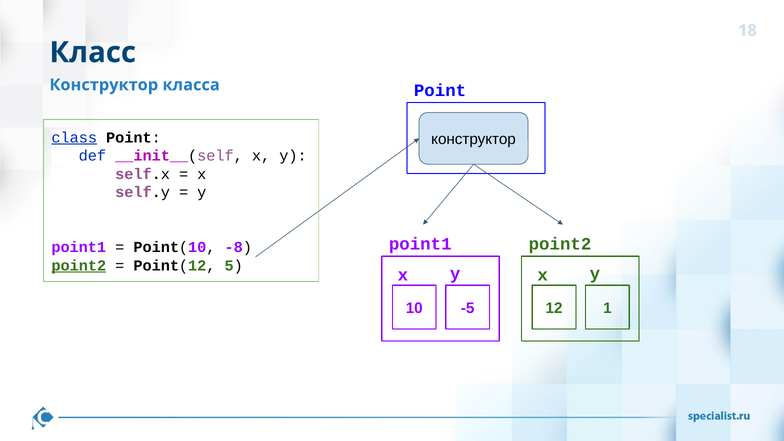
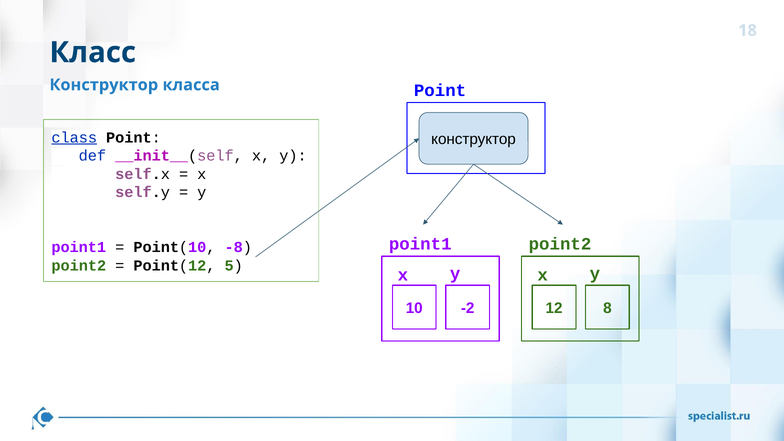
point2 at (79, 266) underline: present -> none
-5: -5 -> -2
1: 1 -> 8
